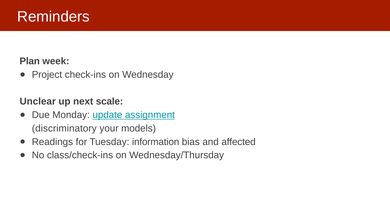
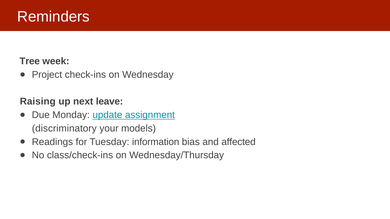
Plan: Plan -> Tree
Unclear: Unclear -> Raising
scale: scale -> leave
